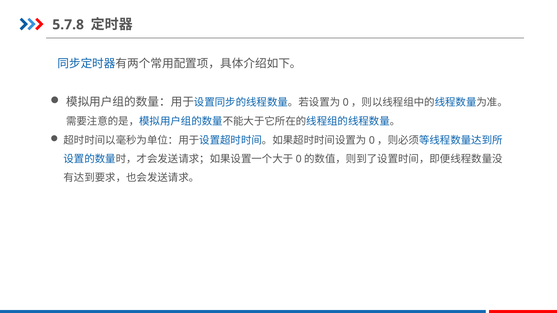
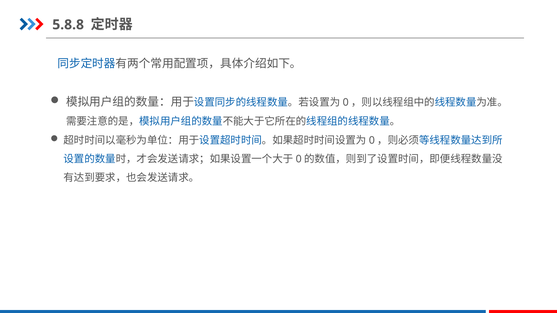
5.7.8: 5.7.8 -> 5.8.8
